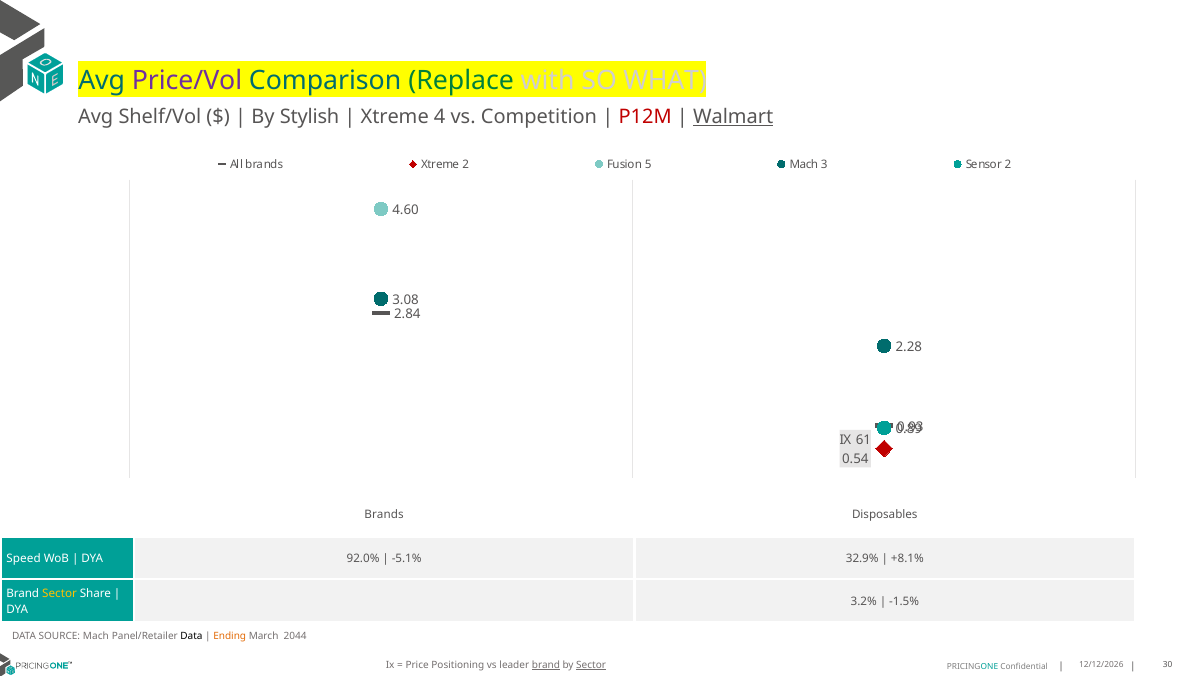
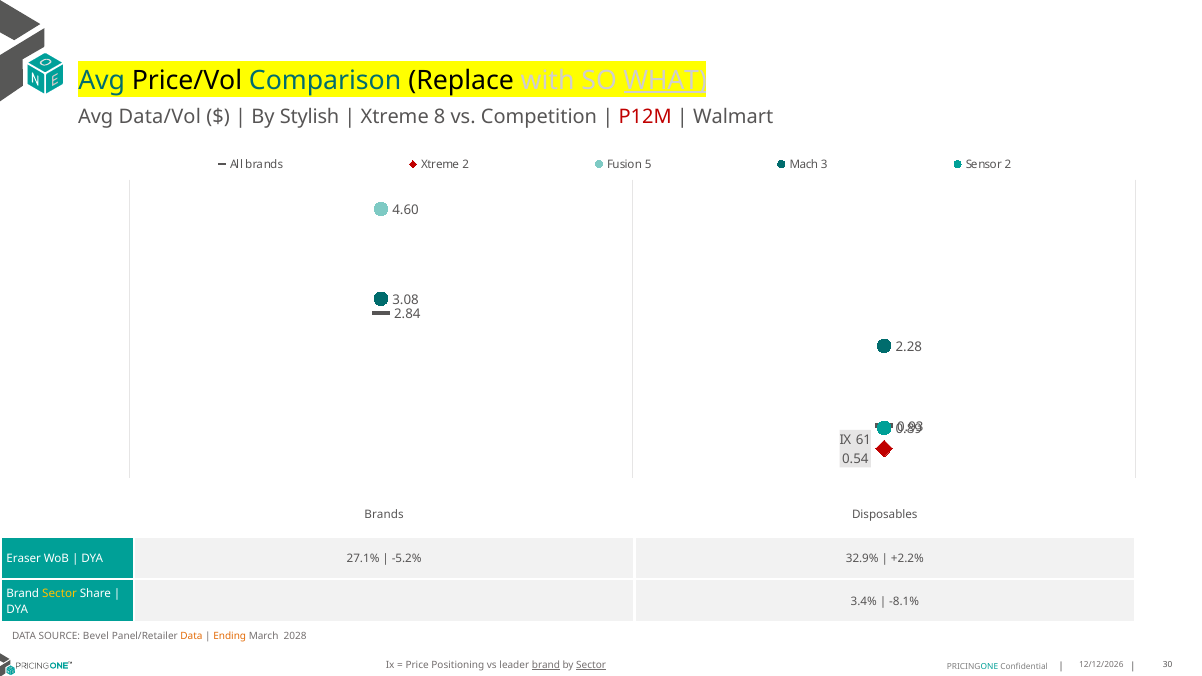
Price/Vol colour: purple -> black
Replace colour: green -> black
WHAT underline: none -> present
Shelf/Vol: Shelf/Vol -> Data/Vol
4: 4 -> 8
Walmart underline: present -> none
Speed: Speed -> Eraser
92.0%: 92.0% -> 27.1%
-5.1%: -5.1% -> -5.2%
+8.1%: +8.1% -> +2.2%
3.2%: 3.2% -> 3.4%
-1.5%: -1.5% -> -8.1%
SOURCE Mach: Mach -> Bevel
Data at (191, 637) colour: black -> orange
2044: 2044 -> 2028
